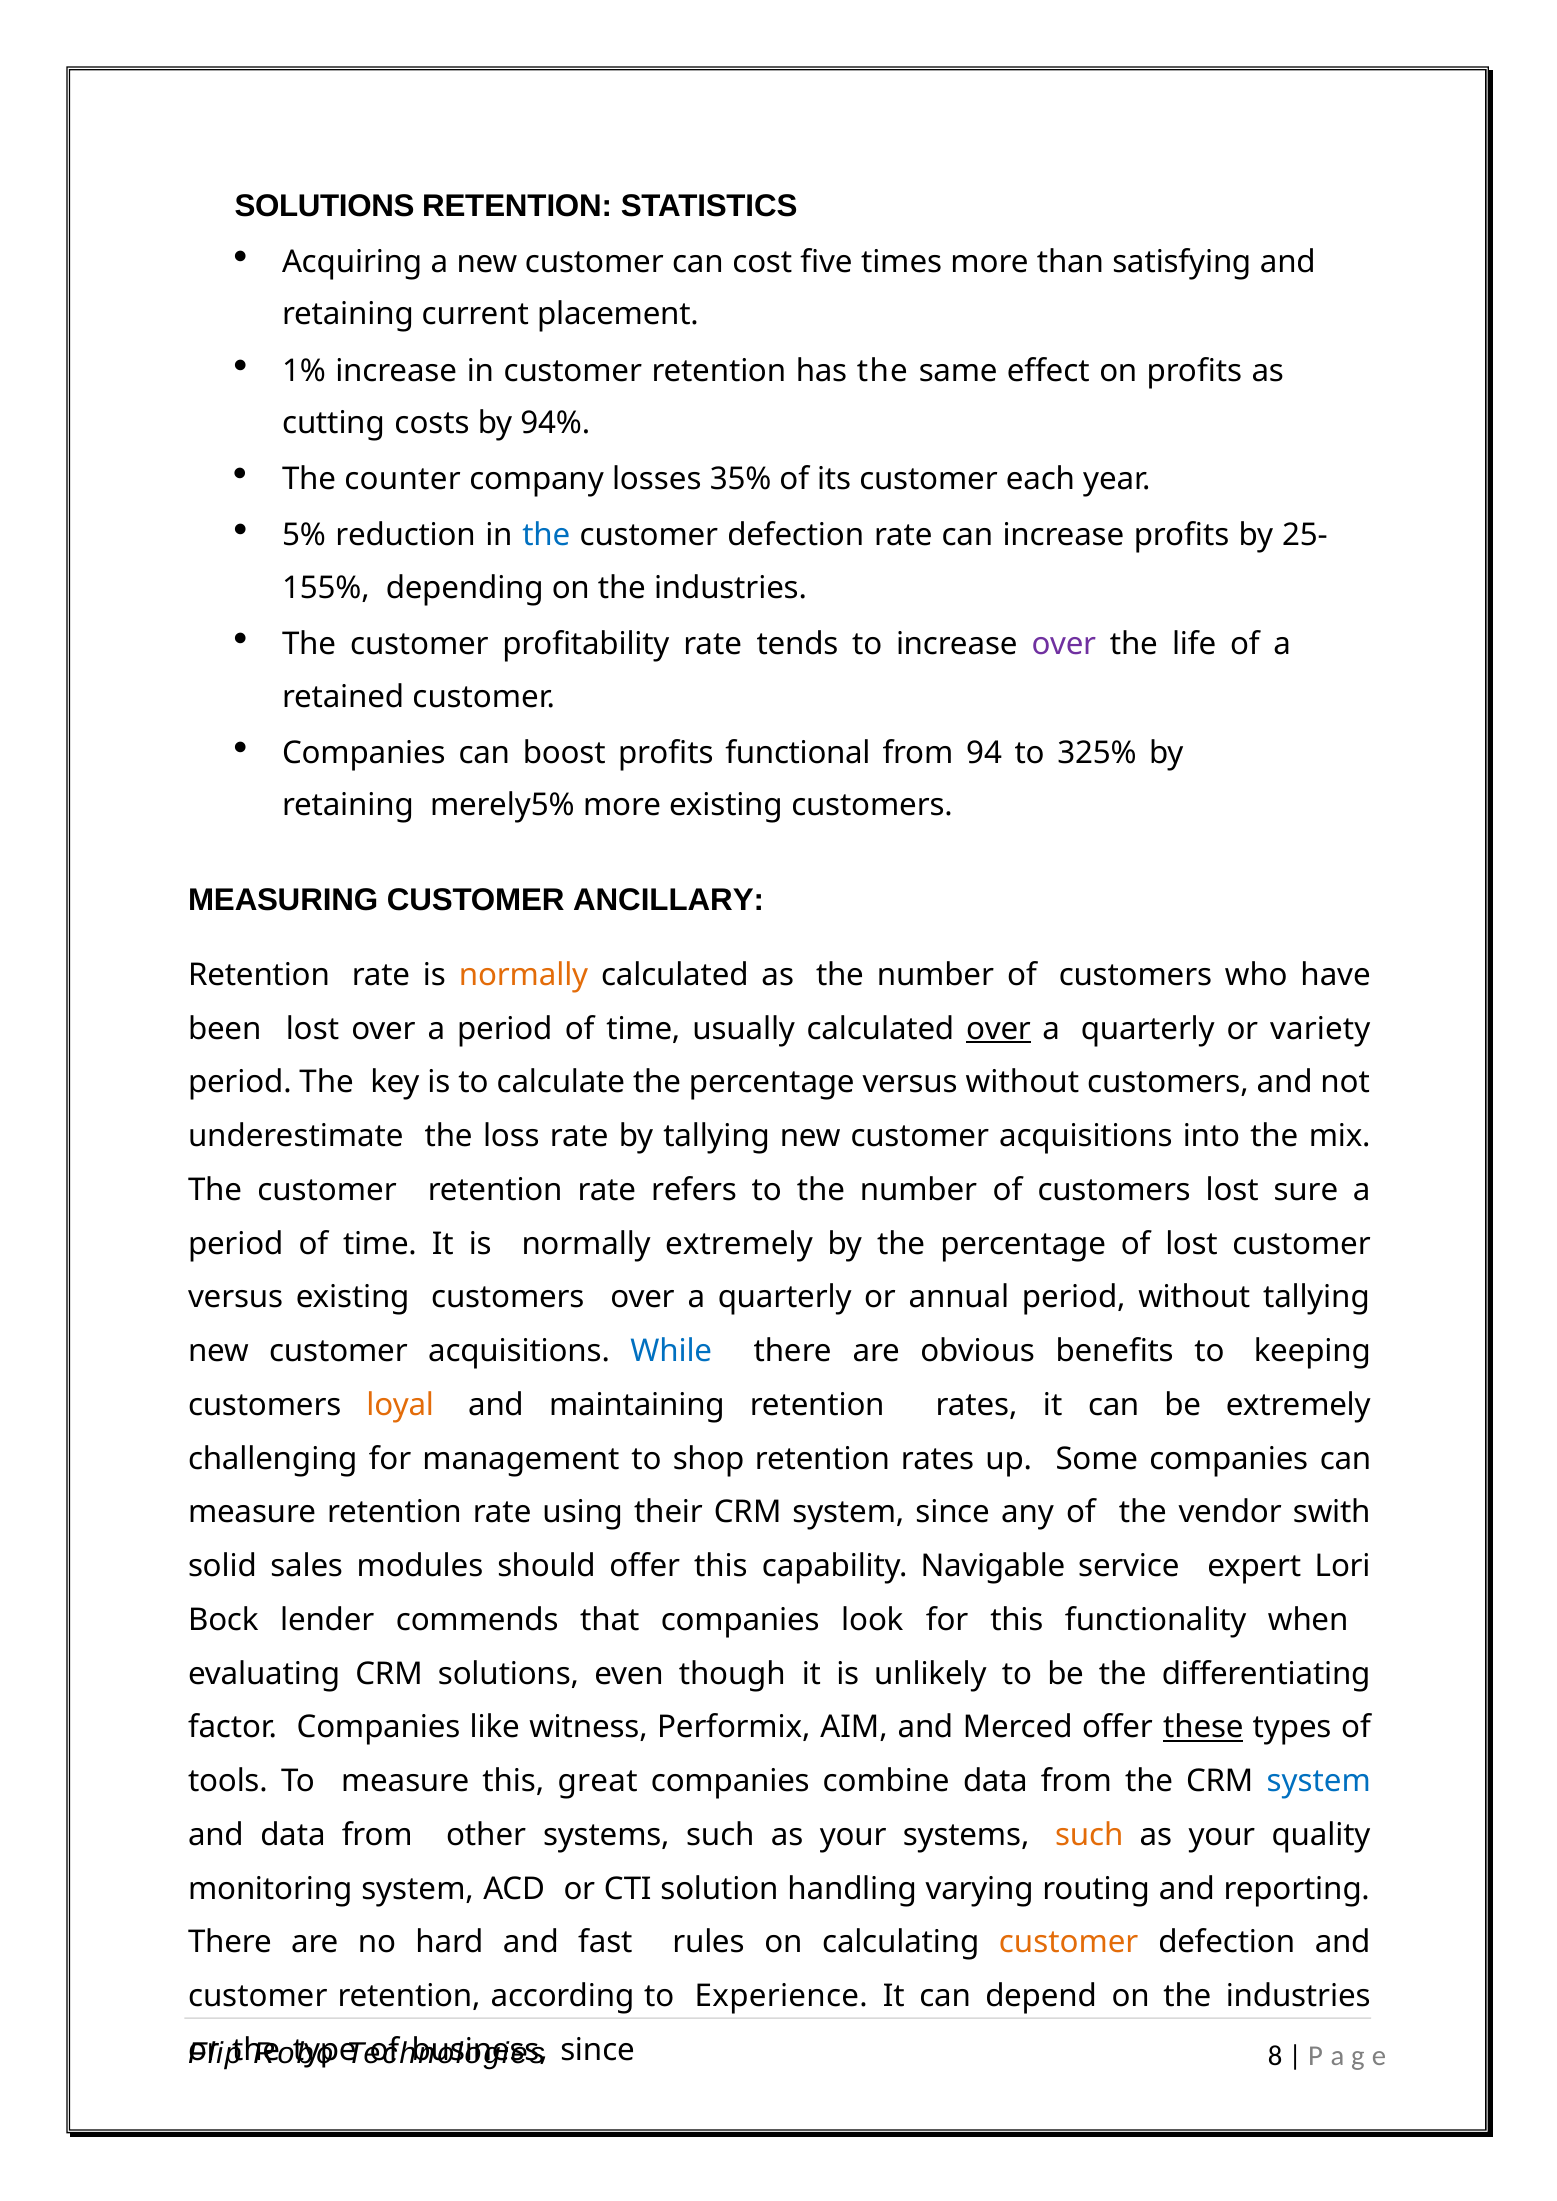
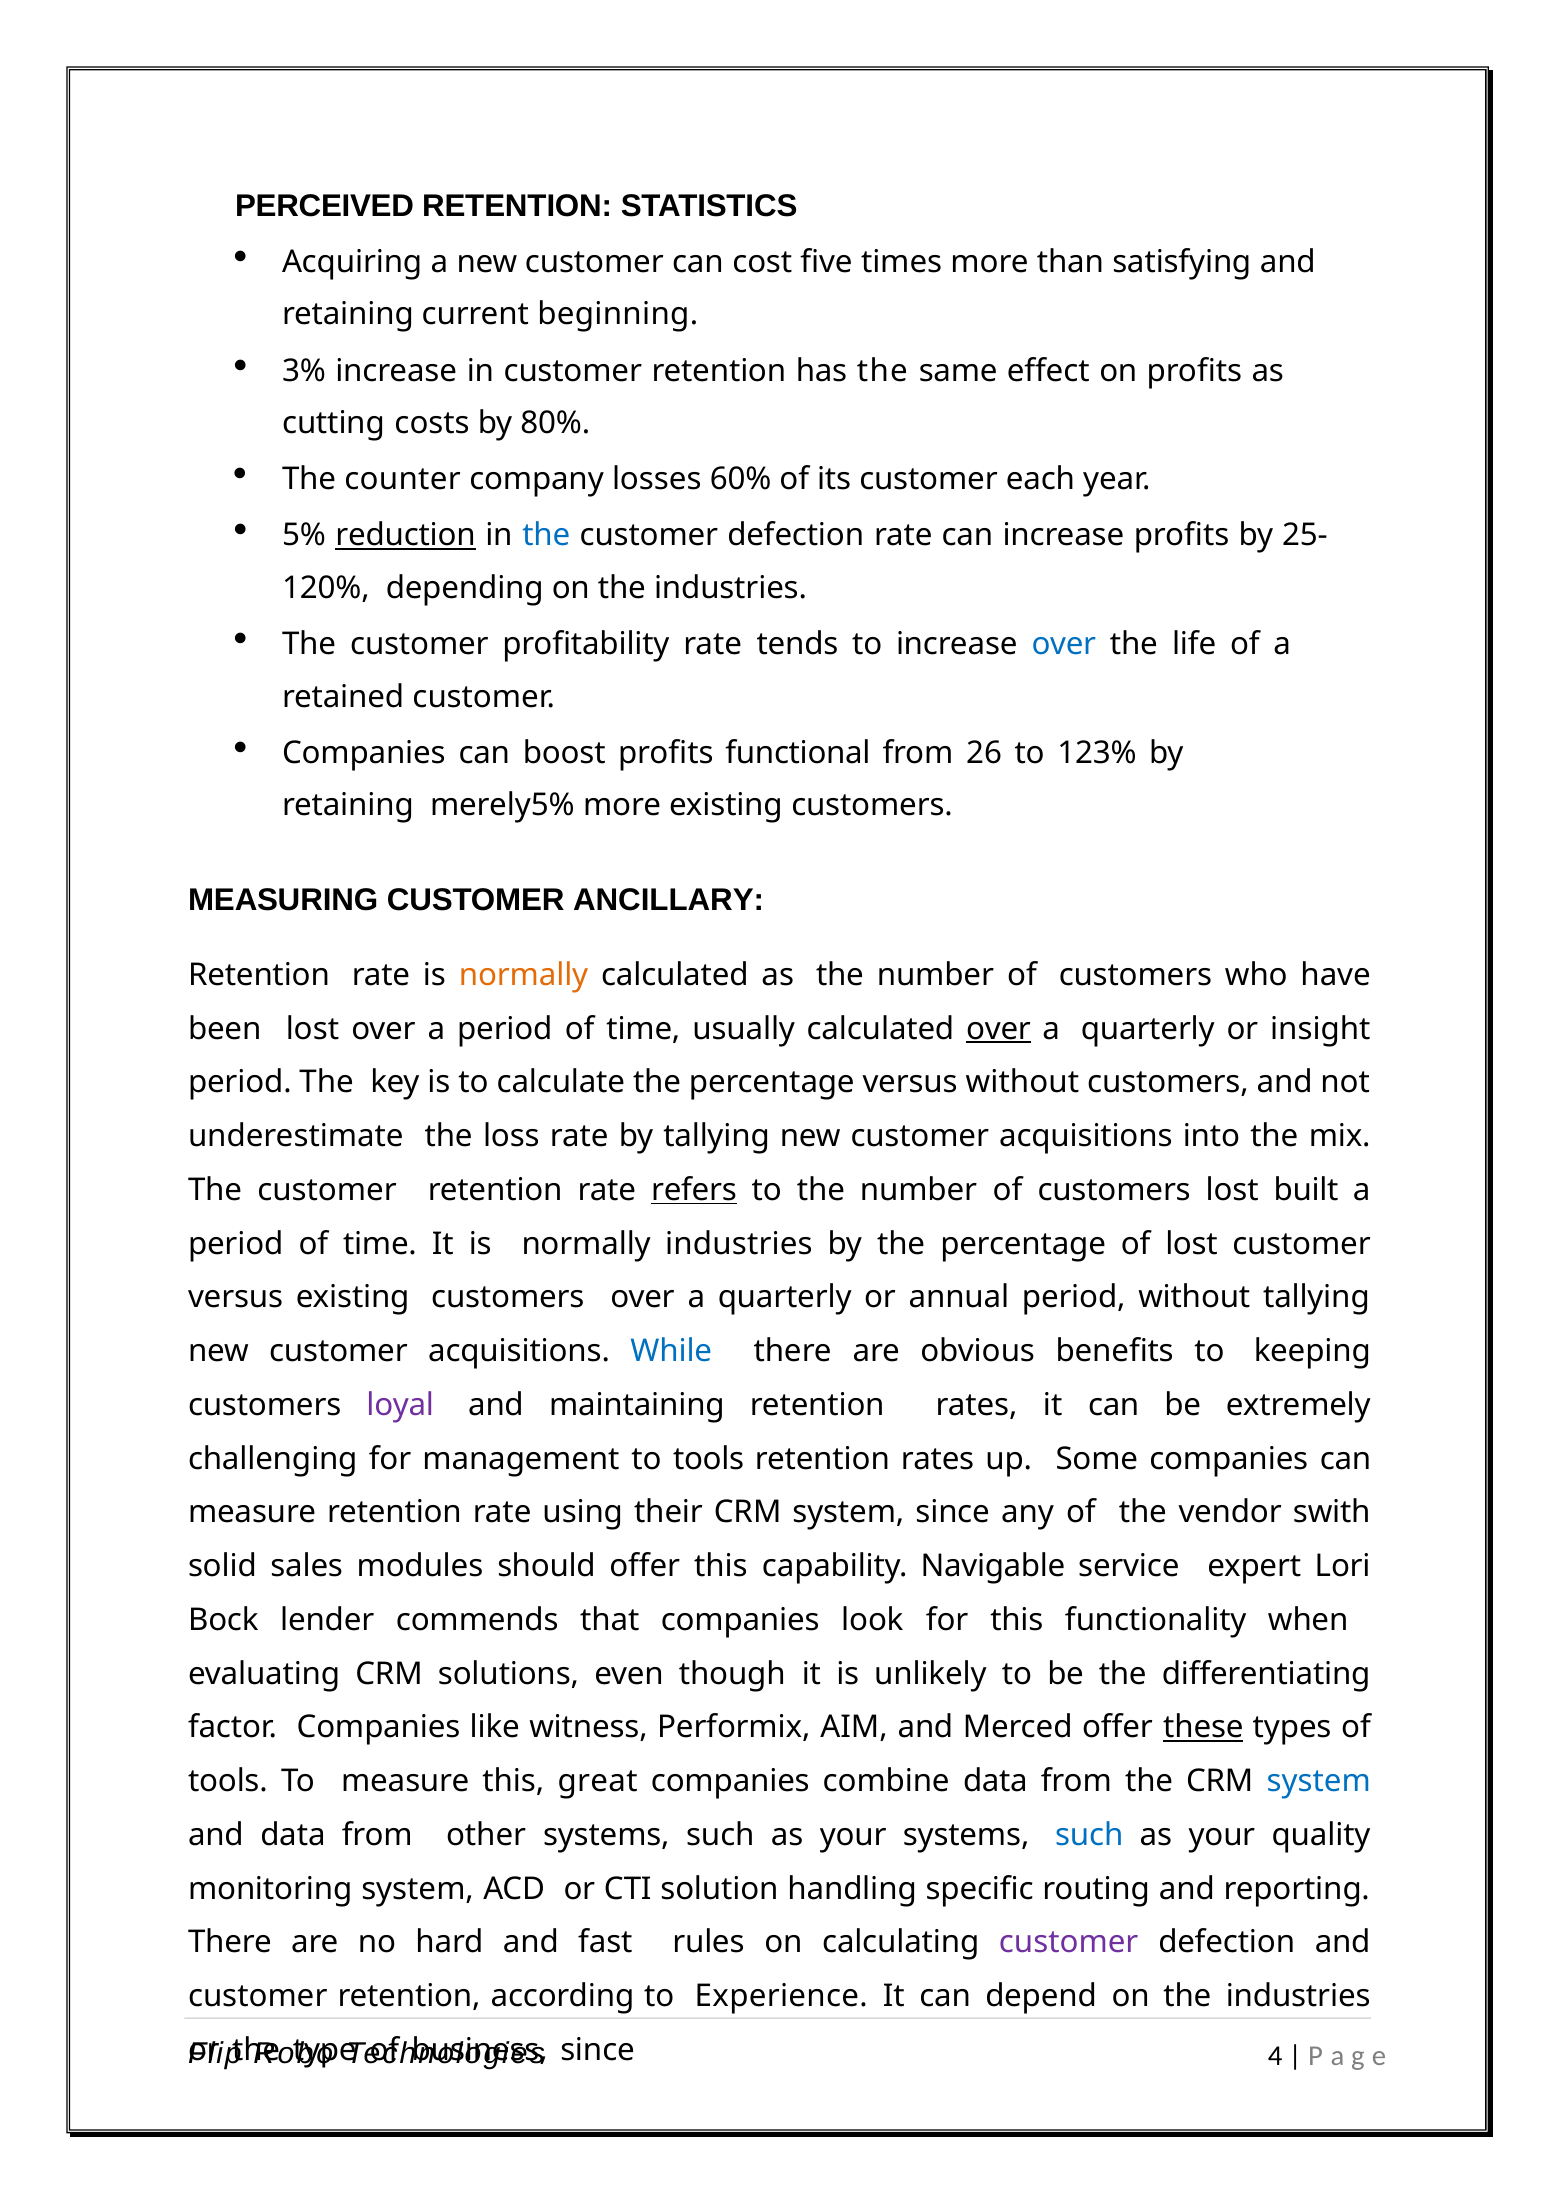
SOLUTIONS at (325, 206): SOLUTIONS -> PERCEIVED
placement: placement -> beginning
1%: 1% -> 3%
94%: 94% -> 80%
35%: 35% -> 60%
reduction underline: none -> present
155%: 155% -> 120%
over at (1064, 644) colour: purple -> blue
94: 94 -> 26
325%: 325% -> 123%
variety: variety -> insight
refers underline: none -> present
sure: sure -> built
normally extremely: extremely -> industries
loyal colour: orange -> purple
to shop: shop -> tools
such at (1089, 1835) colour: orange -> blue
varying: varying -> specific
customer at (1069, 1943) colour: orange -> purple
8: 8 -> 4
